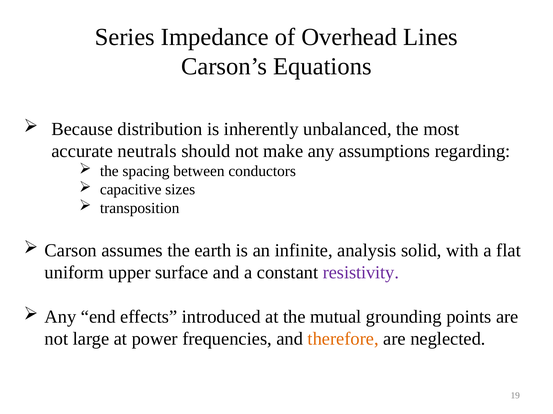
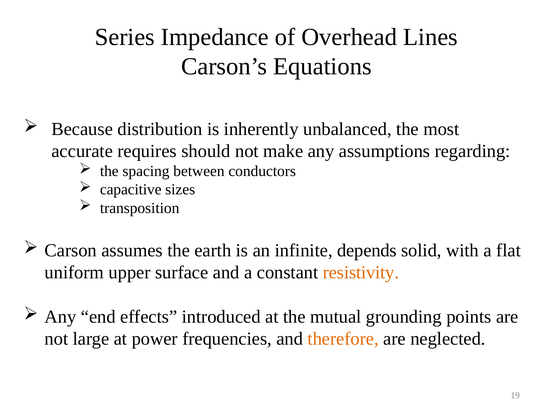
neutrals: neutrals -> requires
analysis: analysis -> depends
resistivity colour: purple -> orange
